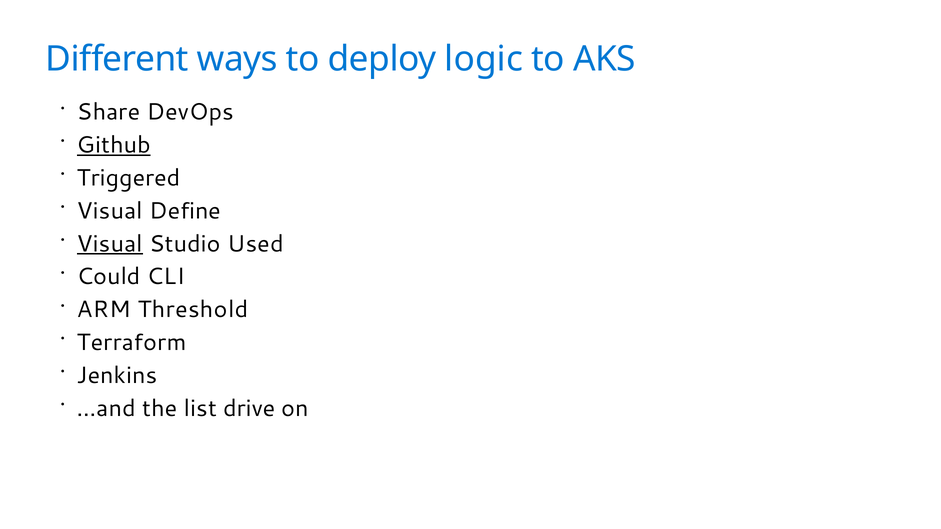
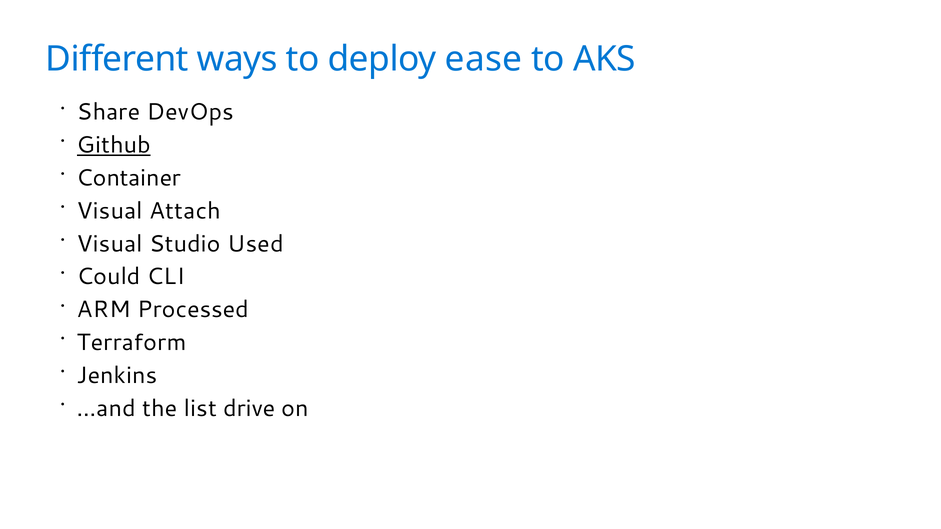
logic: logic -> ease
Triggered: Triggered -> Container
Define: Define -> Attach
Visual at (110, 244) underline: present -> none
Threshold: Threshold -> Processed
